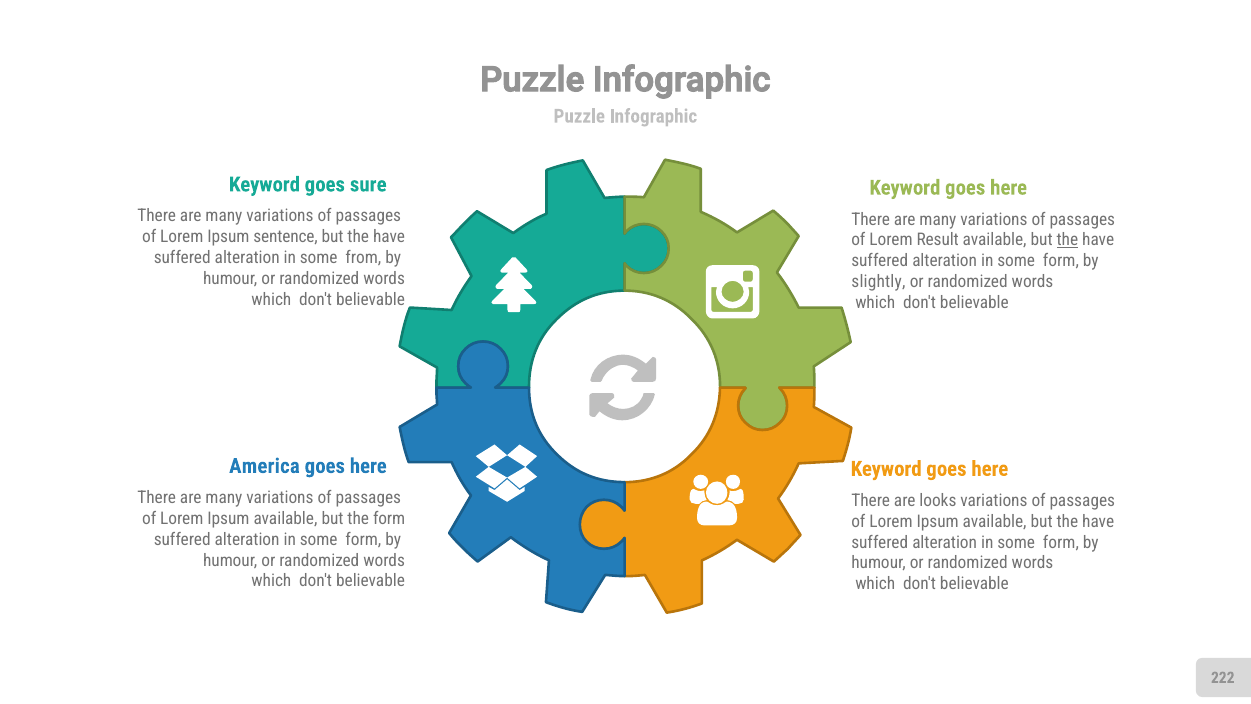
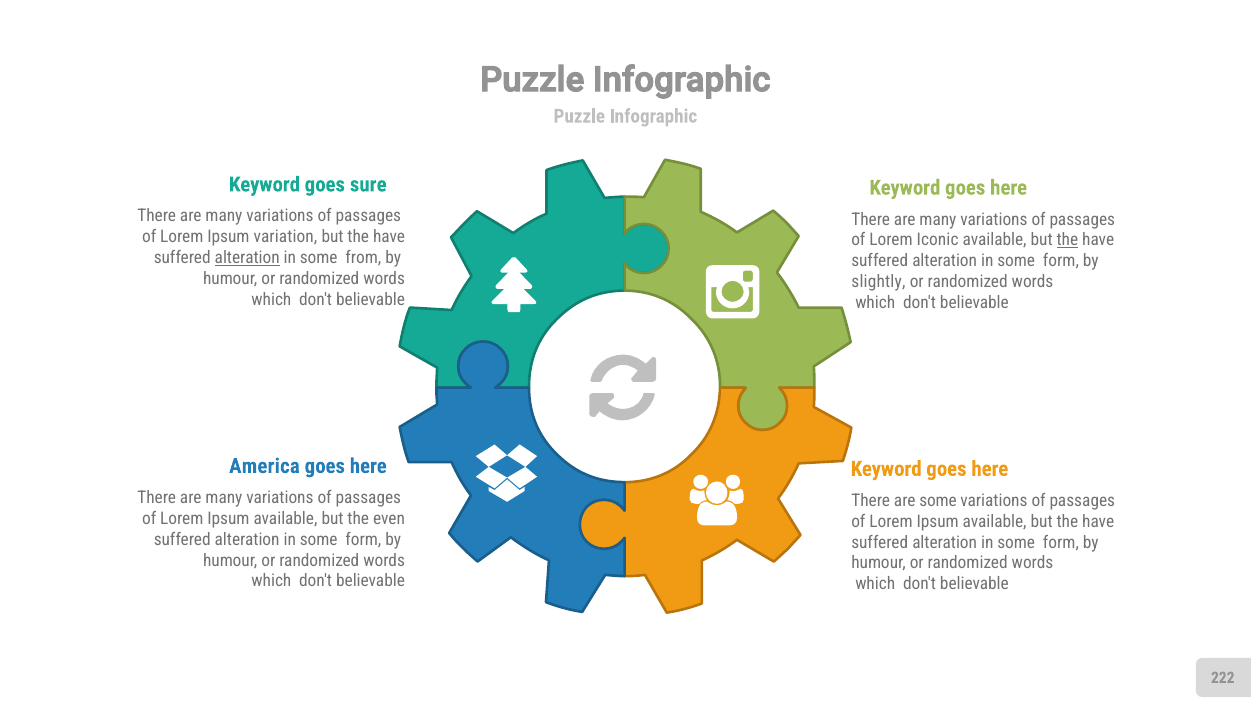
sentence: sentence -> variation
Result: Result -> Iconic
alteration at (247, 258) underline: none -> present
are looks: looks -> some
the form: form -> even
